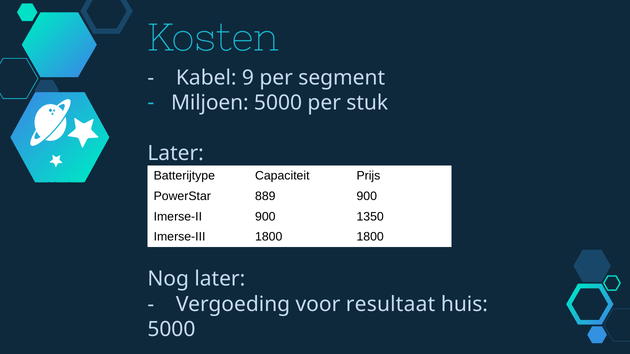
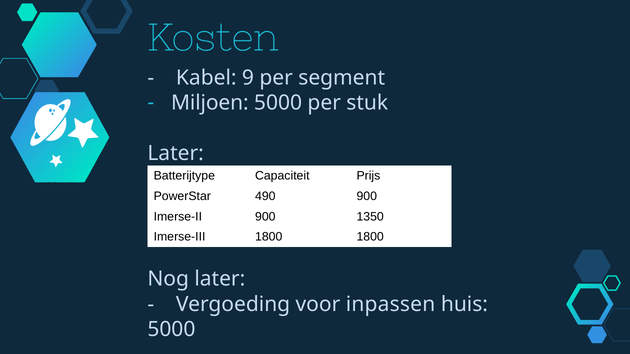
889: 889 -> 490
resultaat: resultaat -> inpassen
